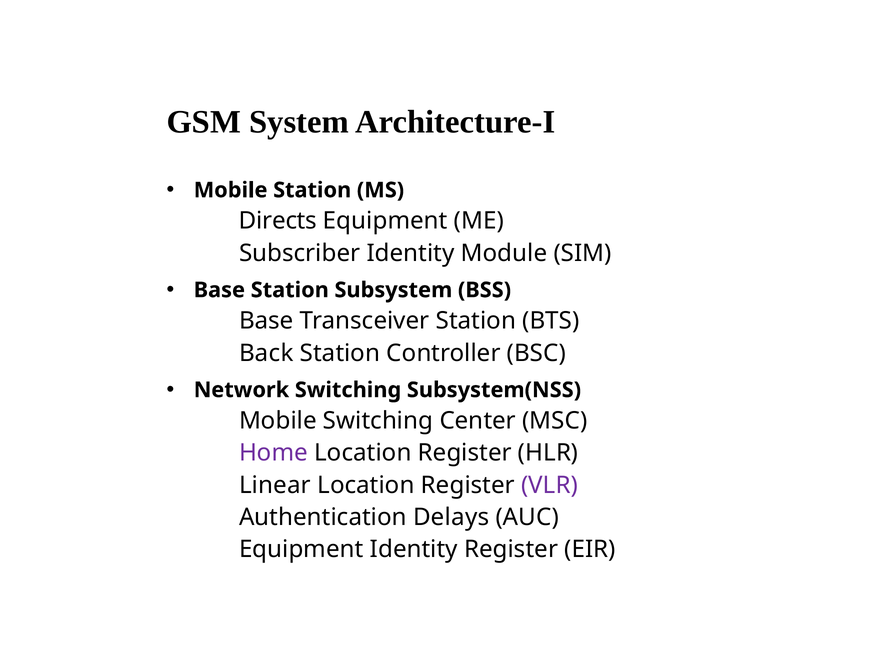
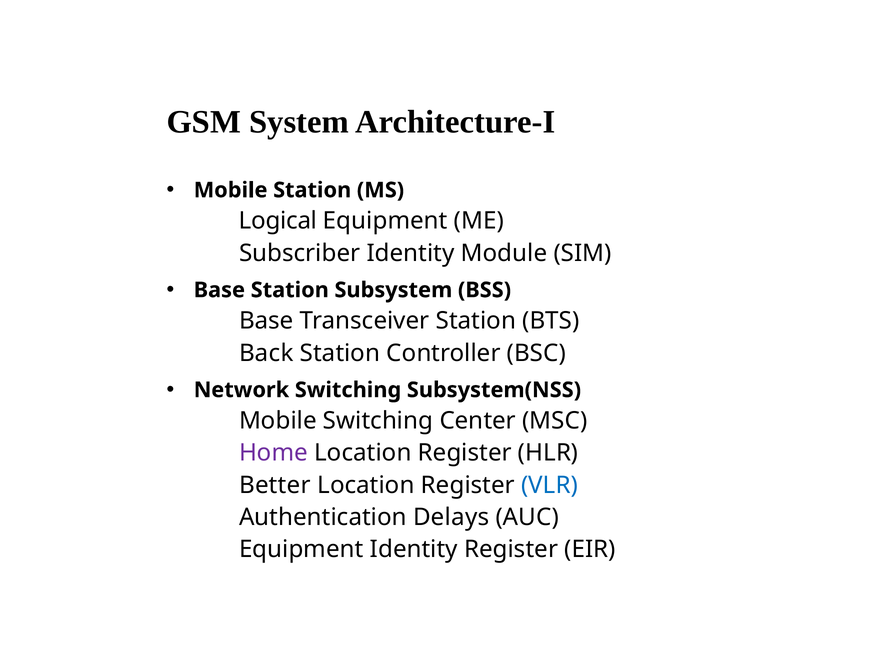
Directs: Directs -> Logical
Linear: Linear -> Better
VLR colour: purple -> blue
